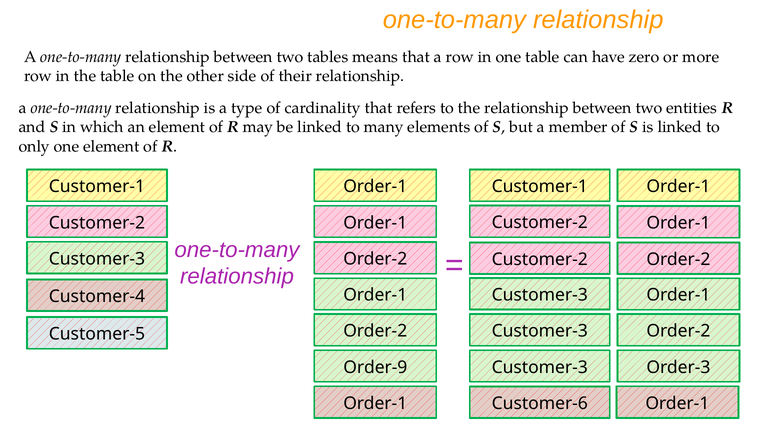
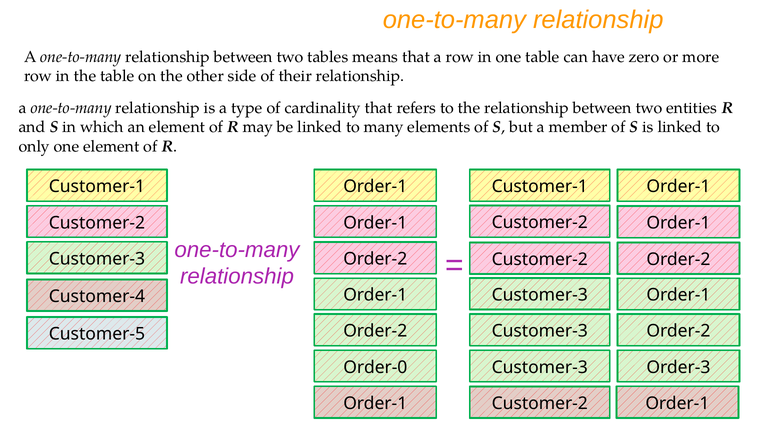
Order-9: Order-9 -> Order-0
Customer-6 at (540, 404): Customer-6 -> Customer-2
